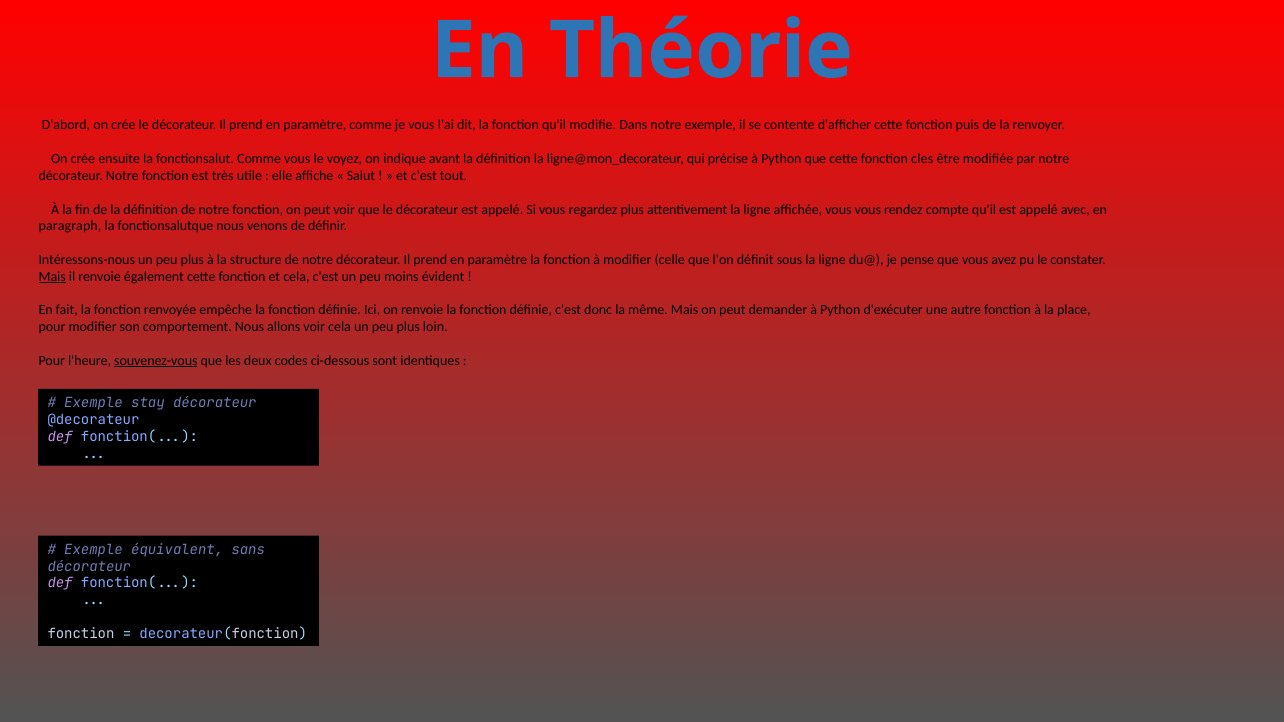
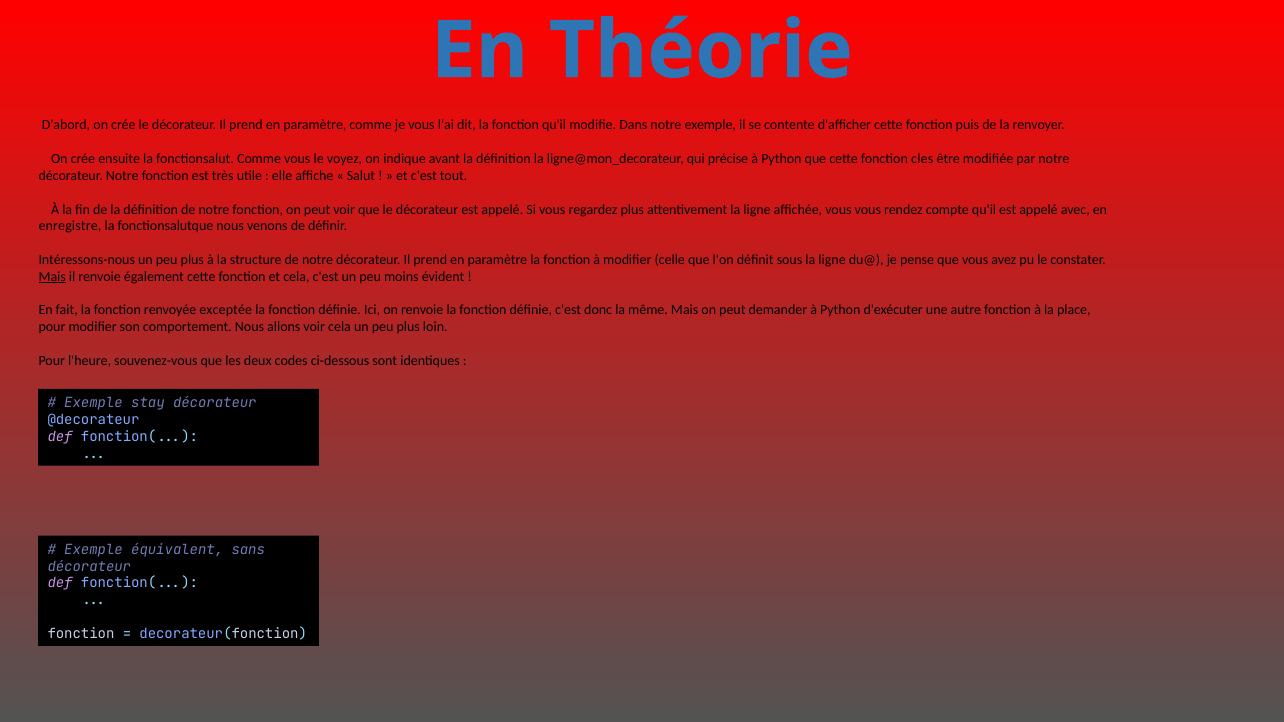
paragraph: paragraph -> enregistre
empêche: empêche -> exceptée
souvenez-vous underline: present -> none
